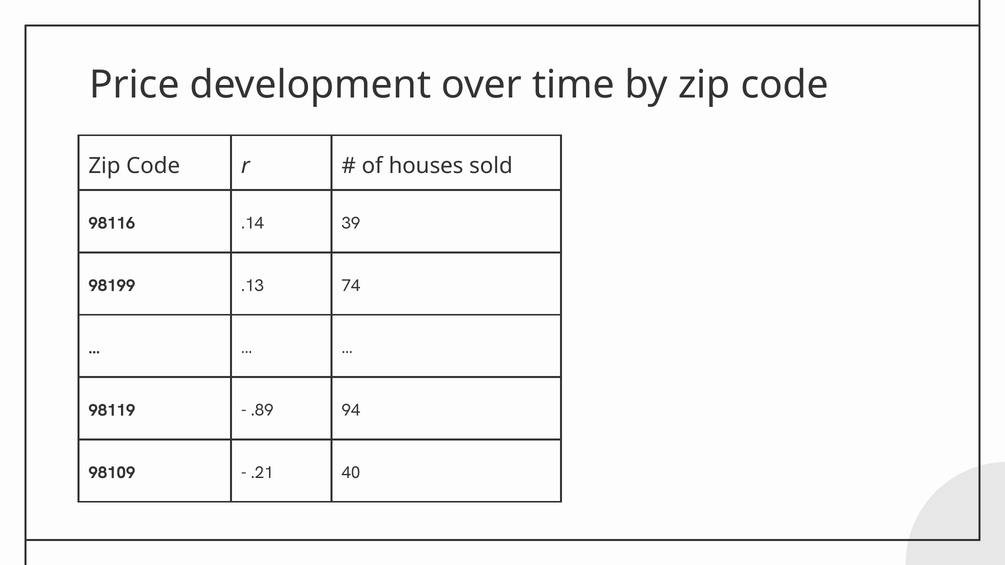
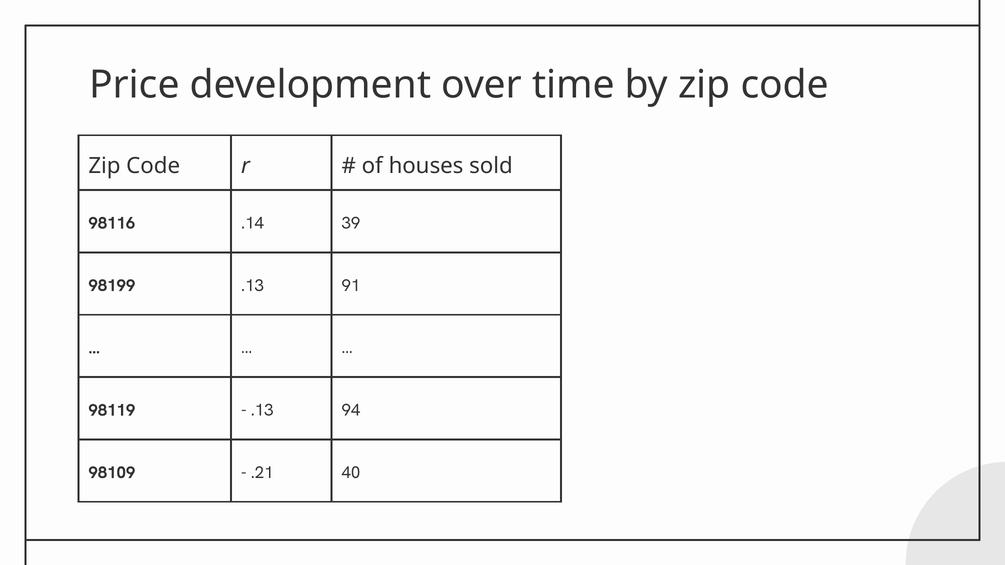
74: 74 -> 91
.89 at (262, 410): .89 -> .13
